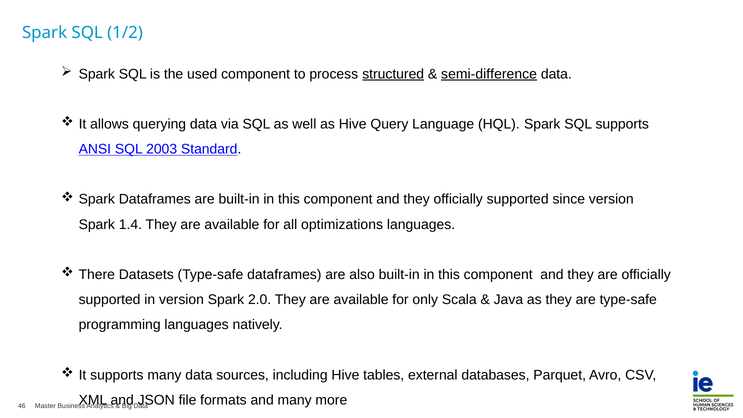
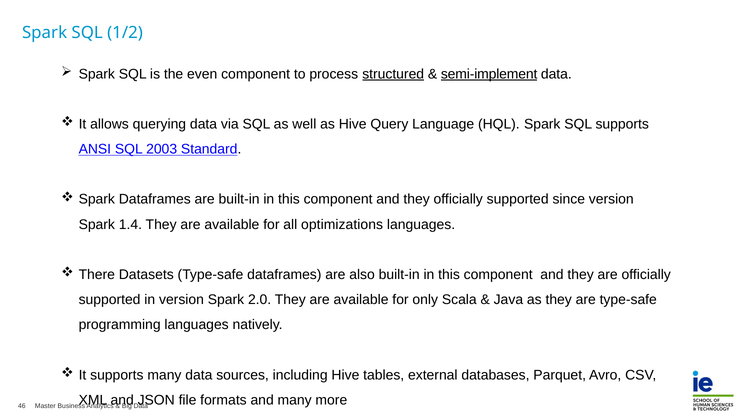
used: used -> even
semi-difference: semi-difference -> semi-implement
